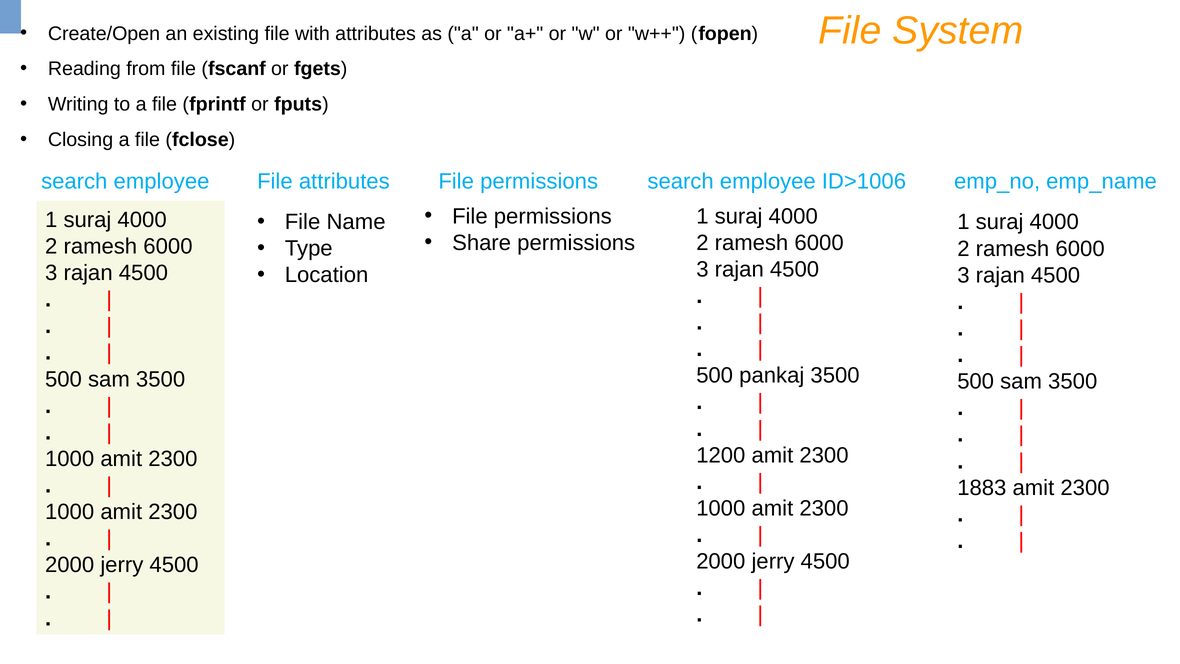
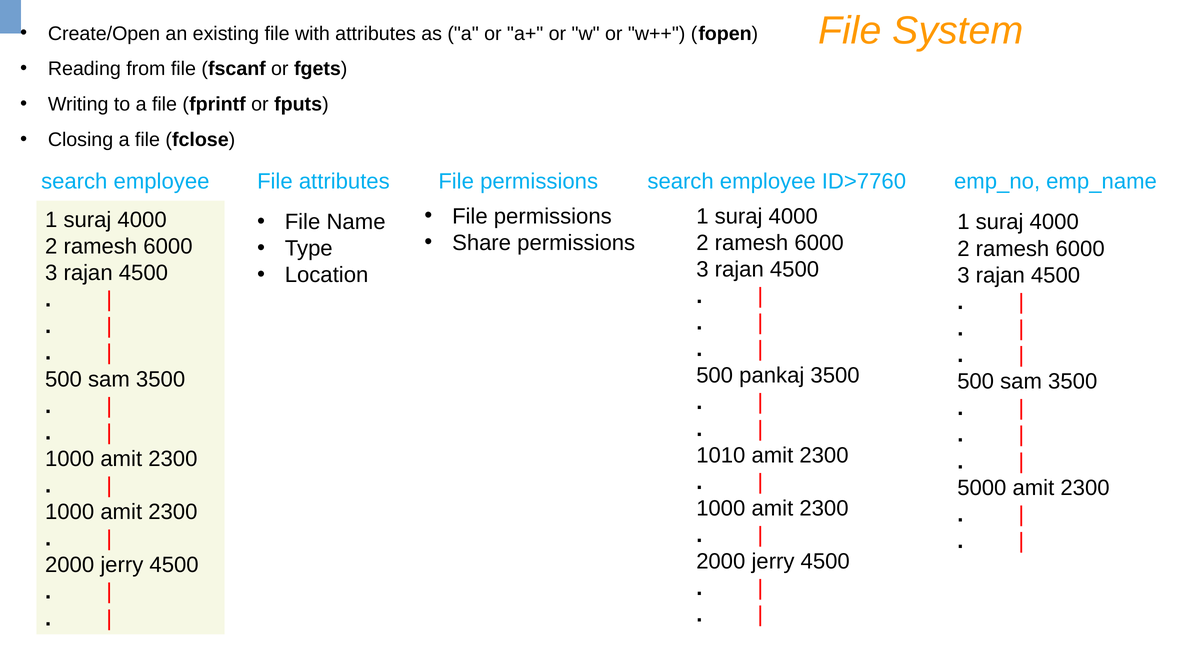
ID>1006: ID>1006 -> ID>7760
1200: 1200 -> 1010
1883: 1883 -> 5000
